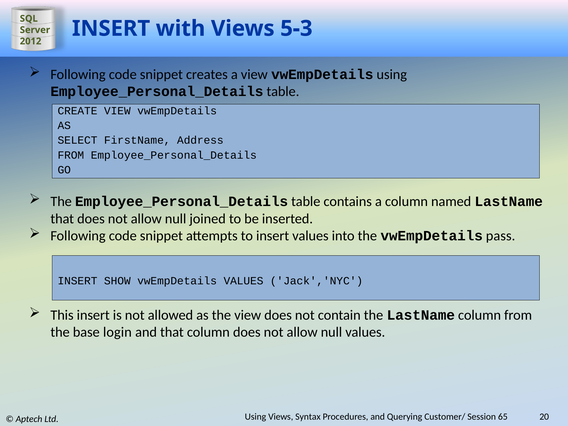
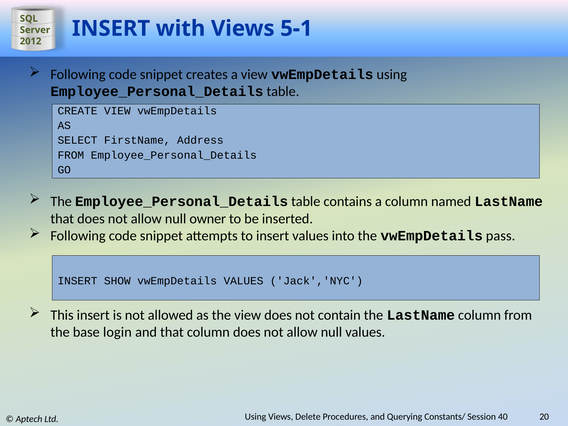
5-3: 5-3 -> 5-1
joined: joined -> owner
Syntax: Syntax -> Delete
Customer/: Customer/ -> Constants/
65: 65 -> 40
